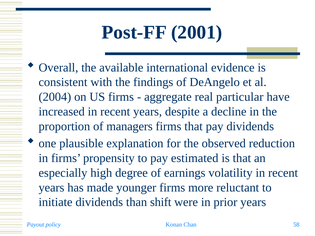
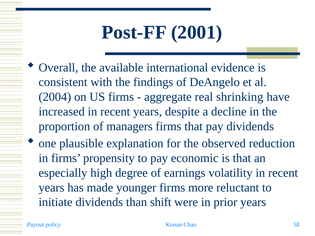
particular: particular -> shrinking
estimated: estimated -> economic
